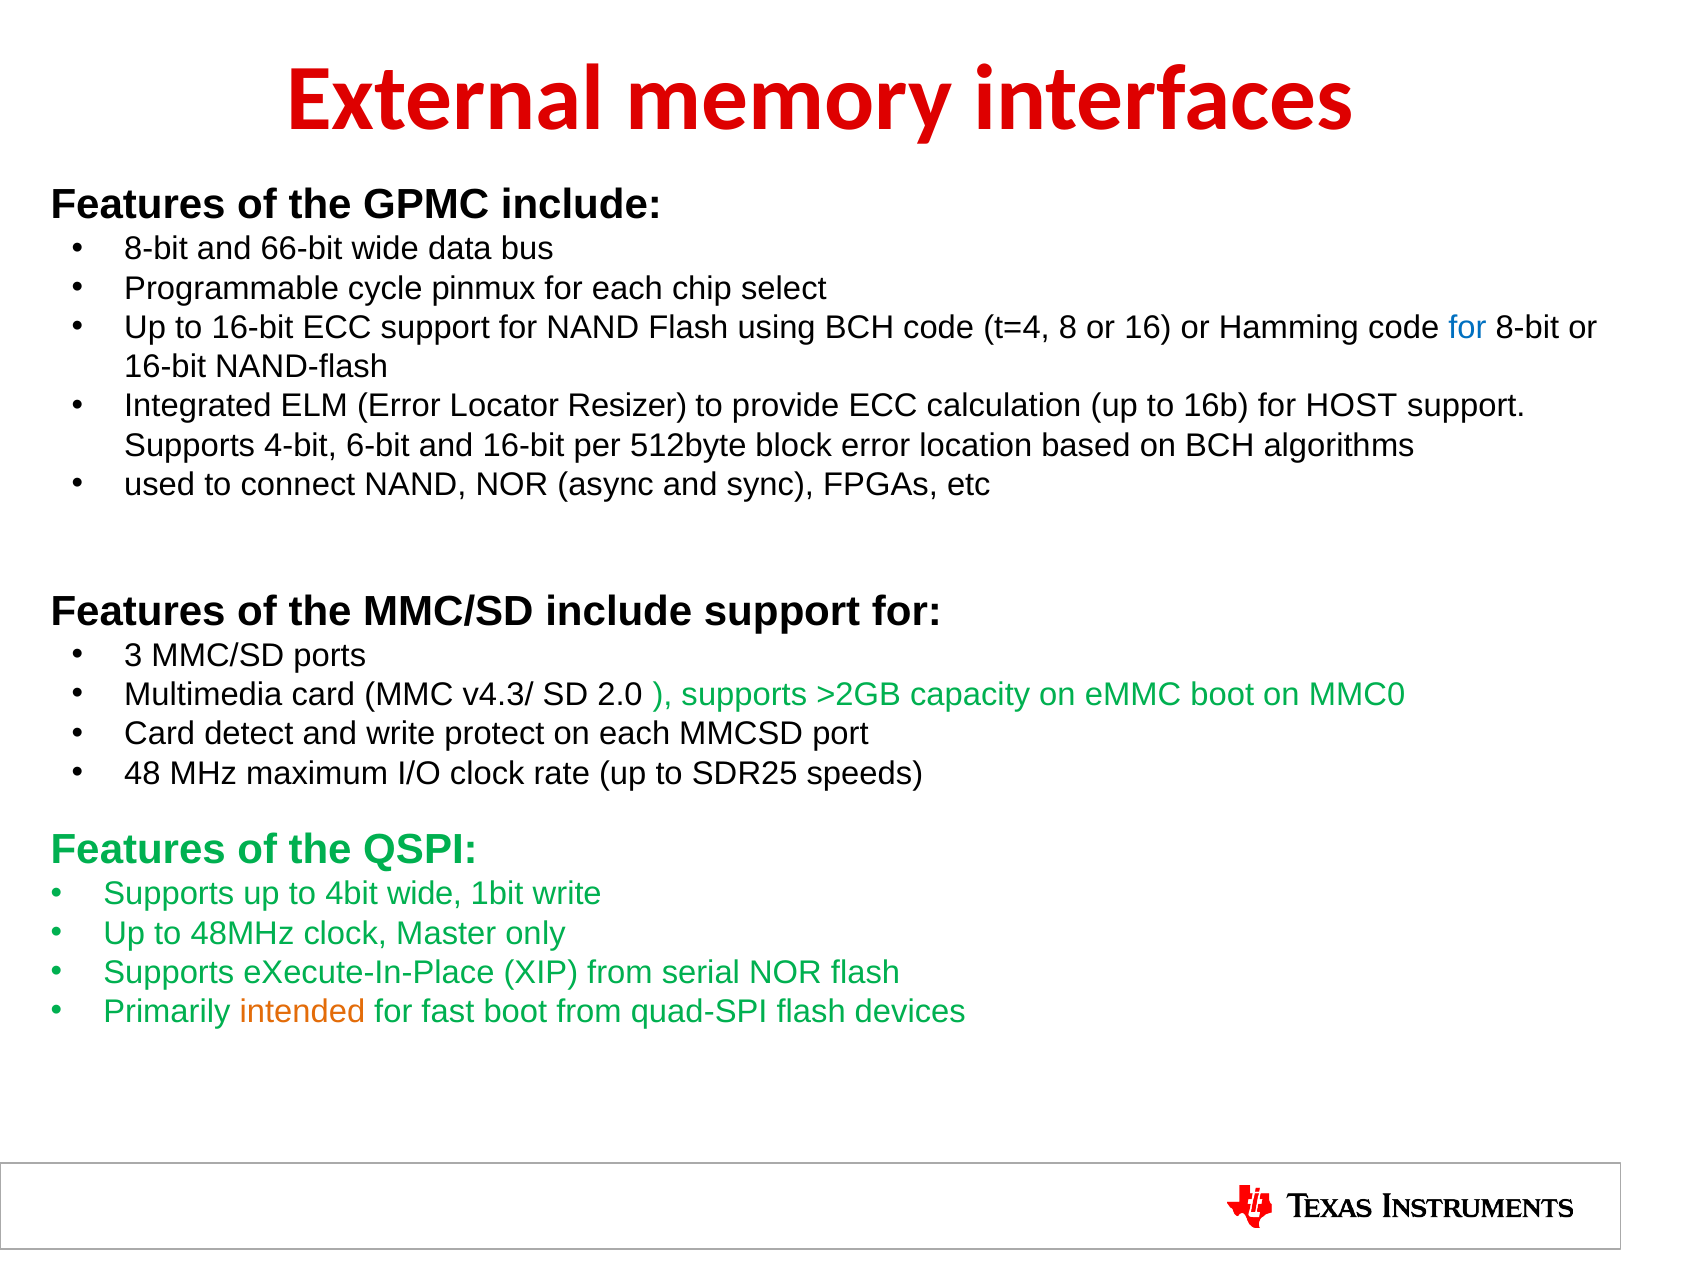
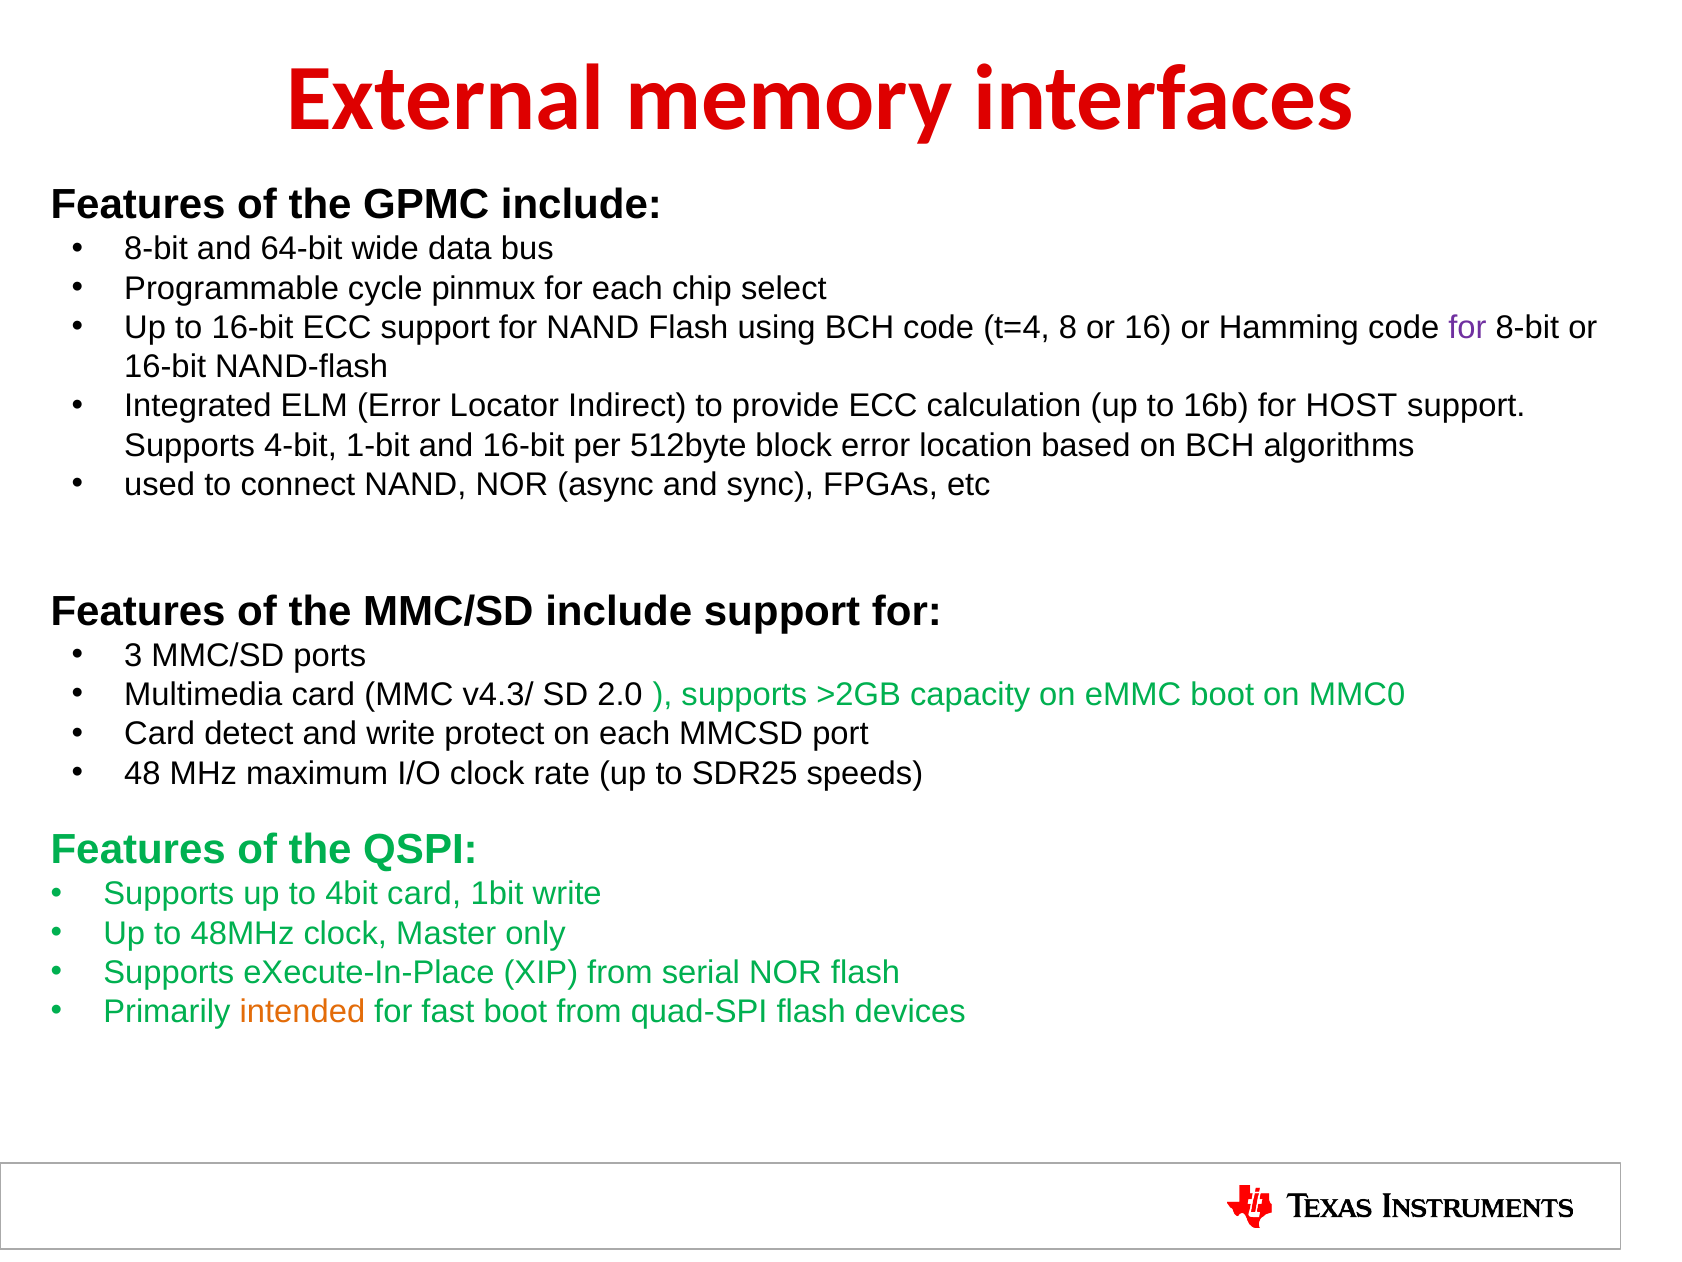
66-bit: 66-bit -> 64-bit
for at (1467, 327) colour: blue -> purple
Resizer: Resizer -> Indirect
6-bit: 6-bit -> 1-bit
4bit wide: wide -> card
